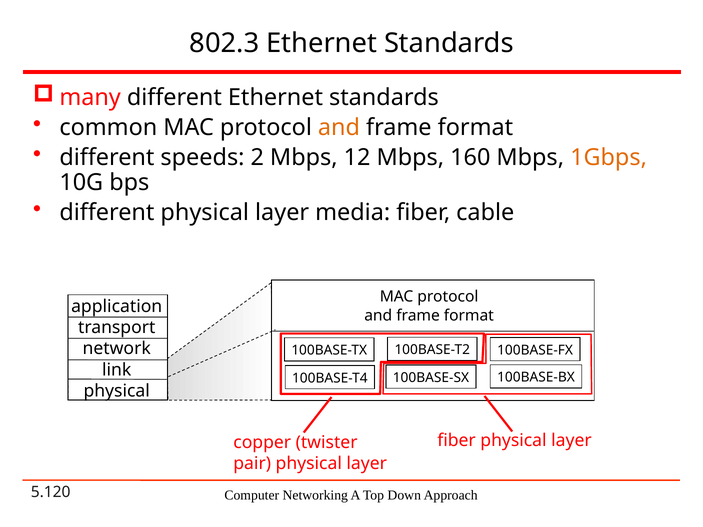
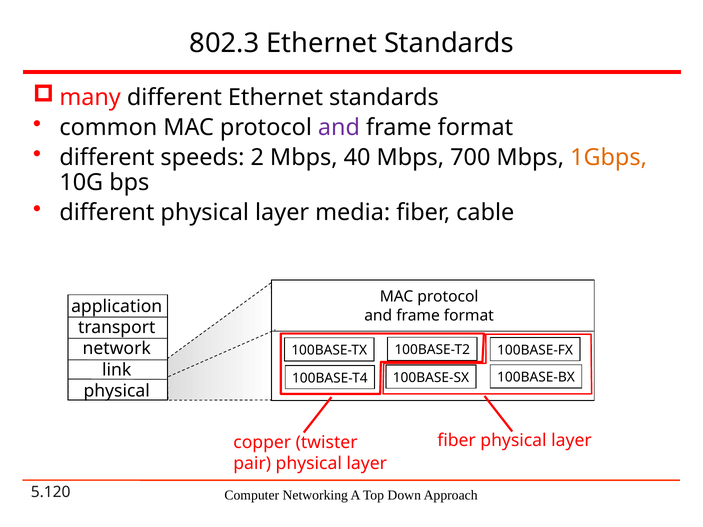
and at (339, 127) colour: orange -> purple
12: 12 -> 40
160: 160 -> 700
